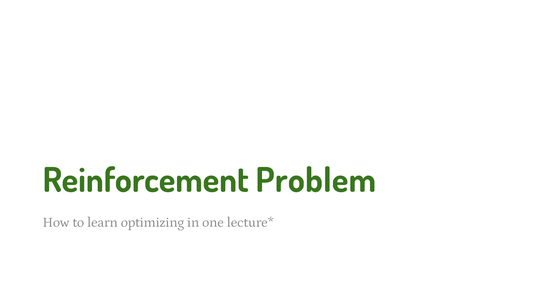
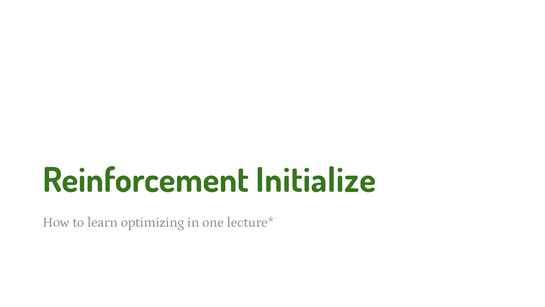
Problem: Problem -> Initialize
